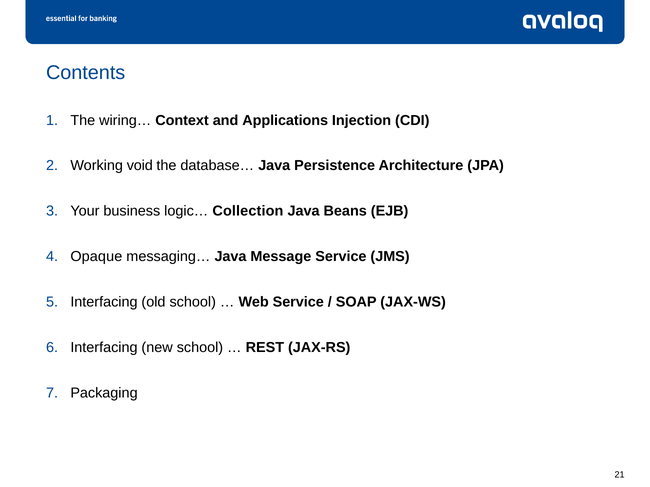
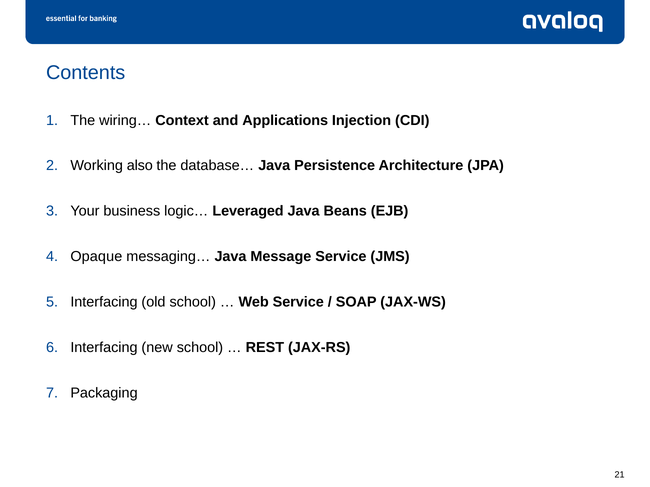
void: void -> also
Collection: Collection -> Leveraged
